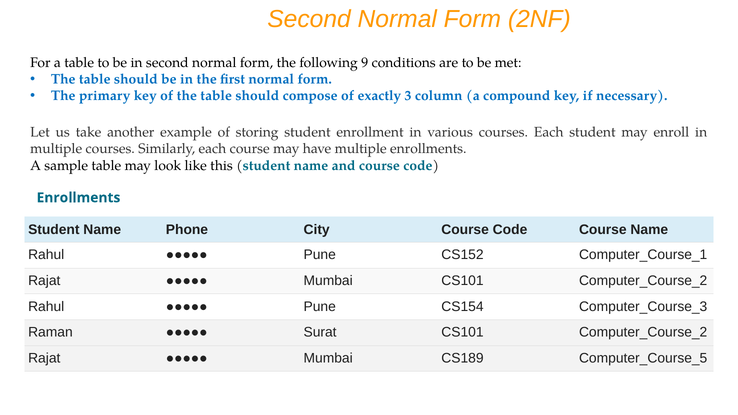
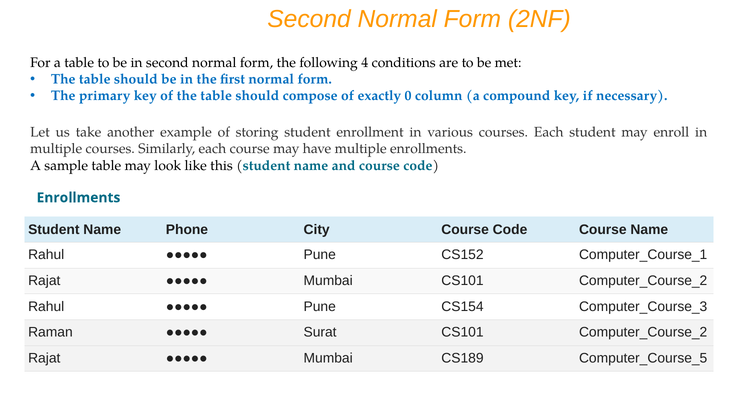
9: 9 -> 4
3: 3 -> 0
